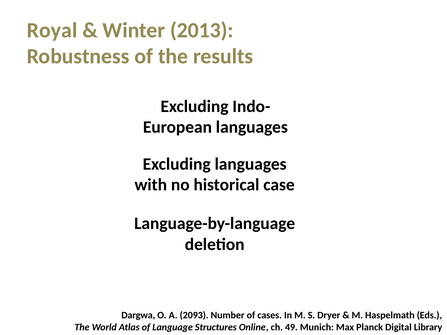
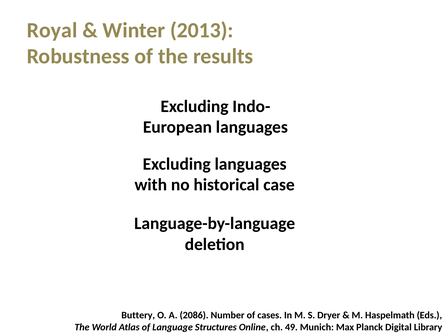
Dargwa: Dargwa -> Buttery
2093: 2093 -> 2086
